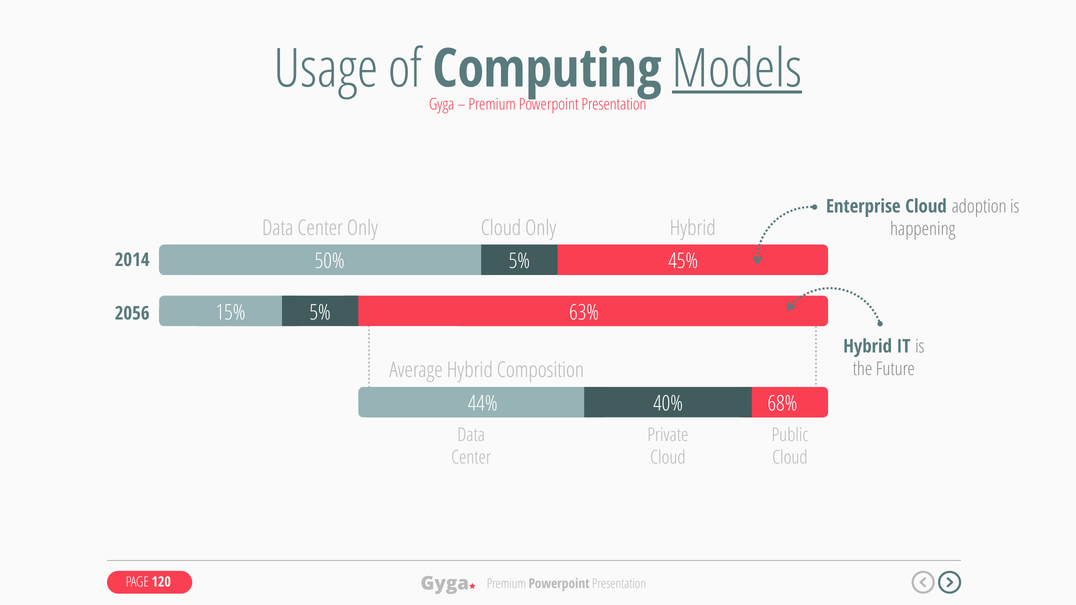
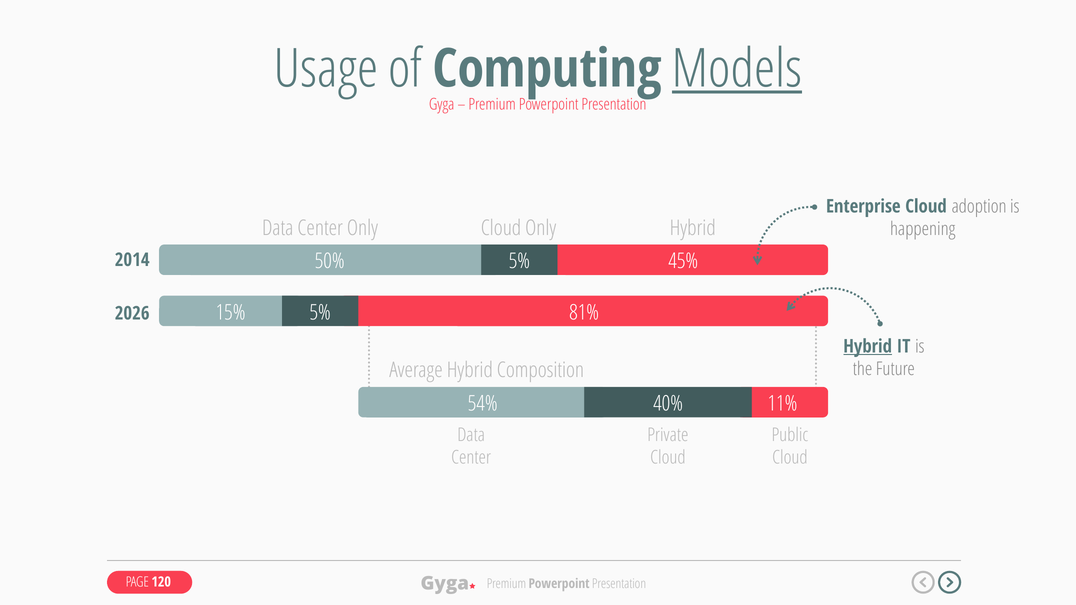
63%: 63% -> 81%
2056: 2056 -> 2026
Hybrid at (868, 346) underline: none -> present
44%: 44% -> 54%
68%: 68% -> 11%
